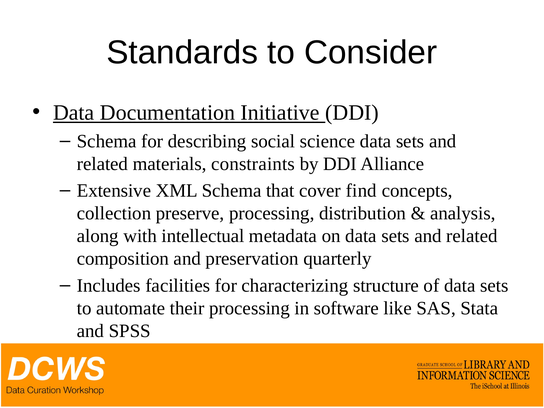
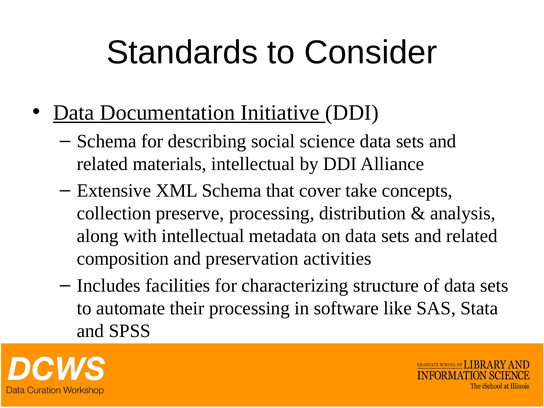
materials constraints: constraints -> intellectual
find: find -> take
quarterly: quarterly -> activities
